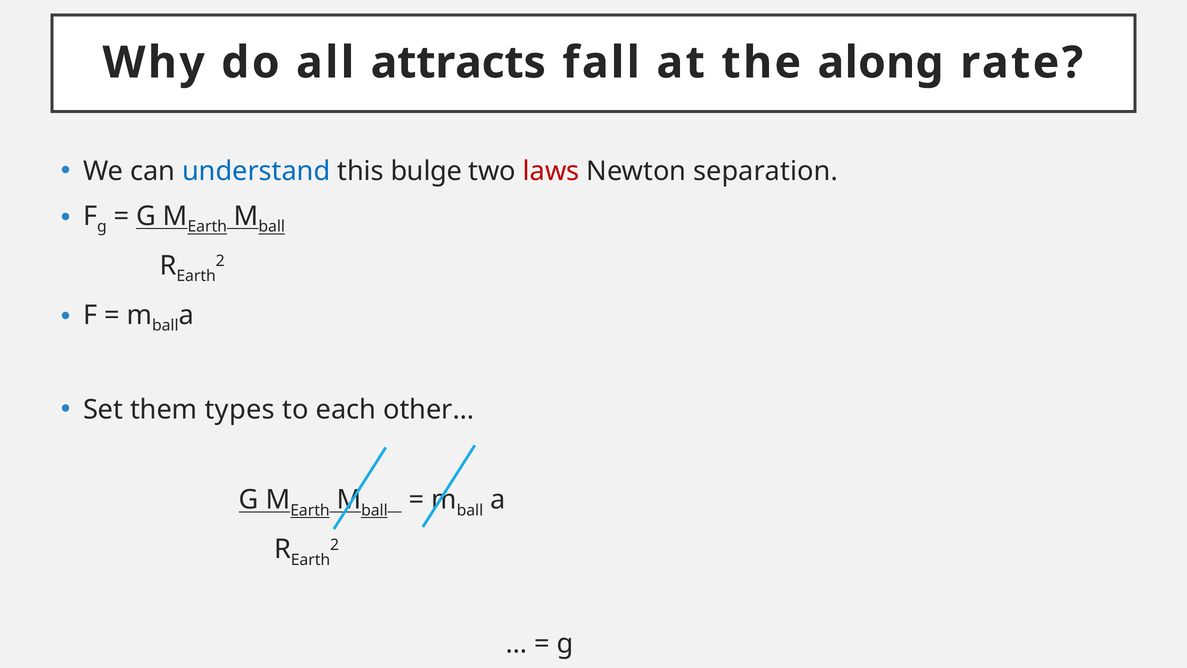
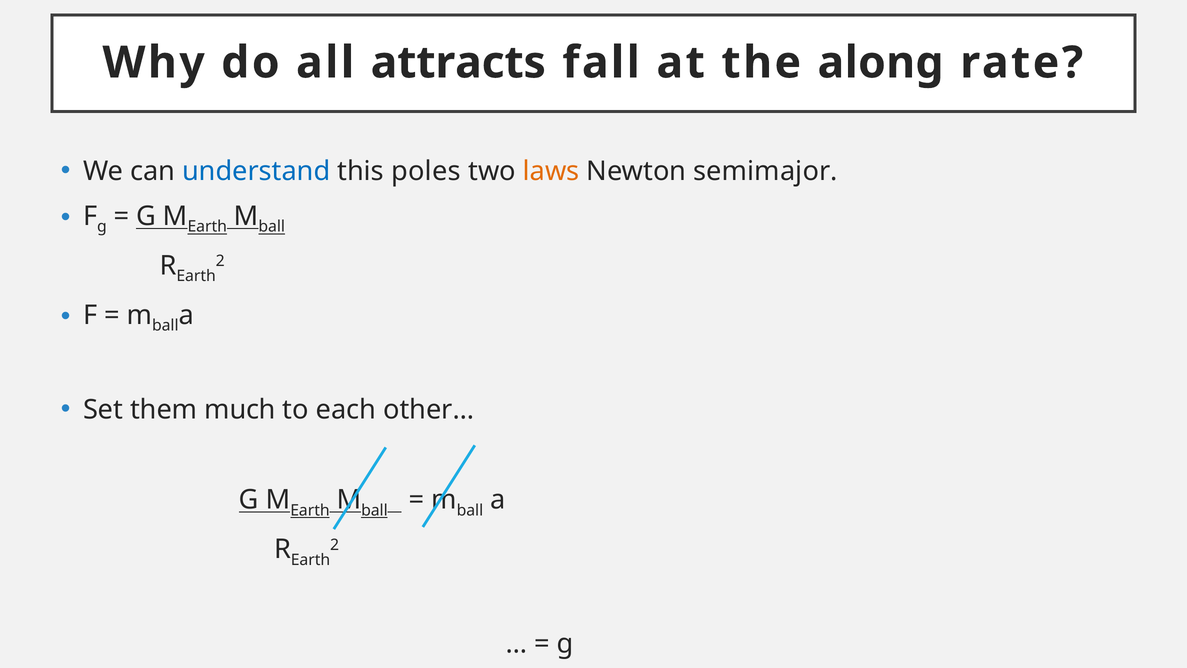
bulge: bulge -> poles
laws colour: red -> orange
separation: separation -> semimajor
types: types -> much
